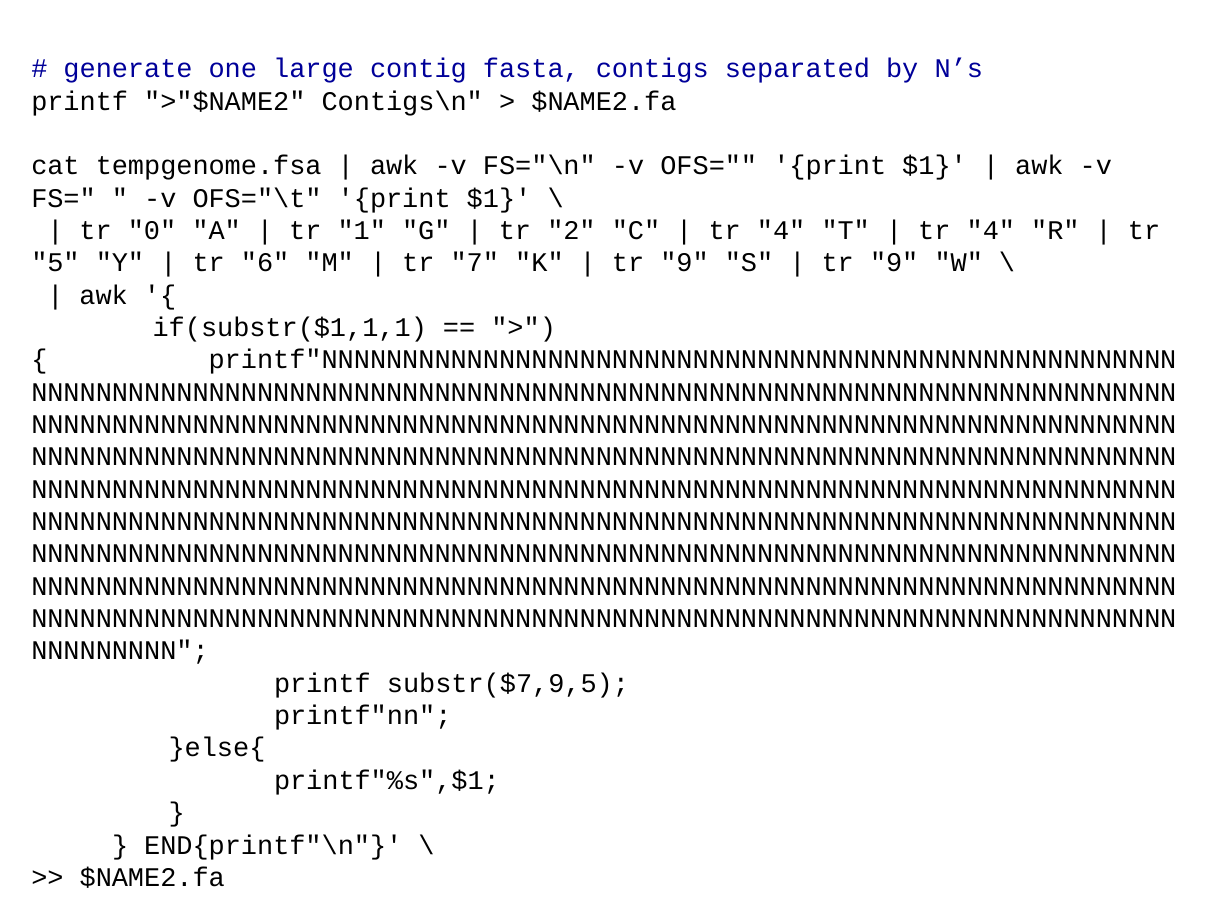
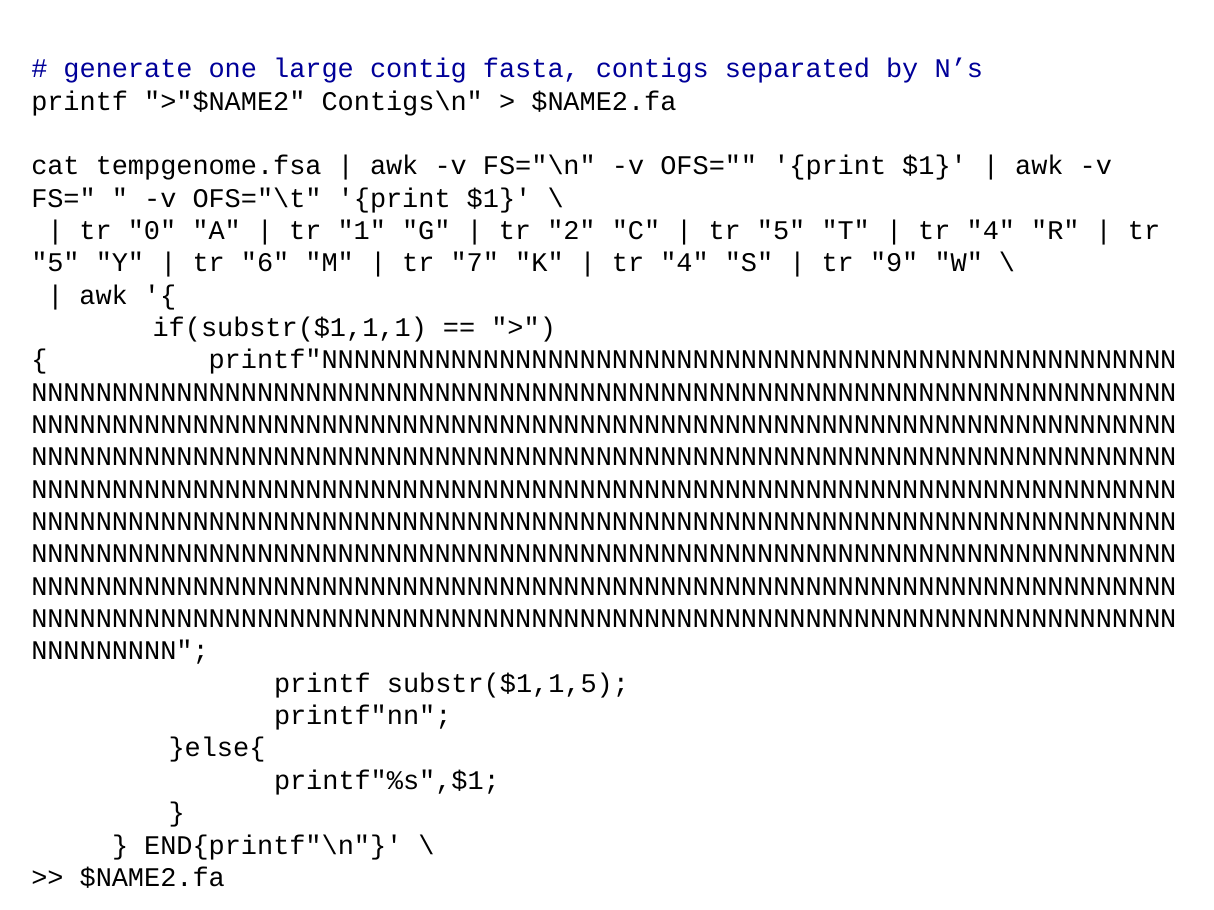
4 at (781, 231): 4 -> 5
9 at (685, 263): 9 -> 4
substr($7,9,5: substr($7,9,5 -> substr($1,1,5
